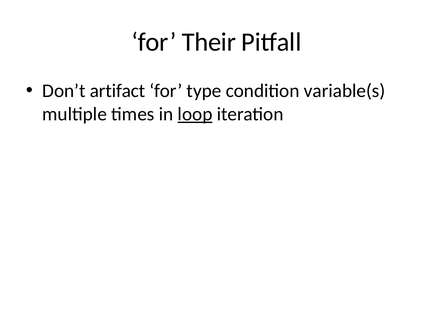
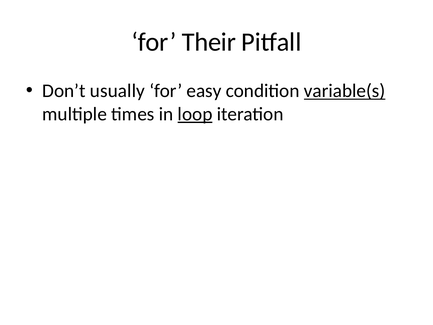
artifact: artifact -> usually
type: type -> easy
variable(s underline: none -> present
